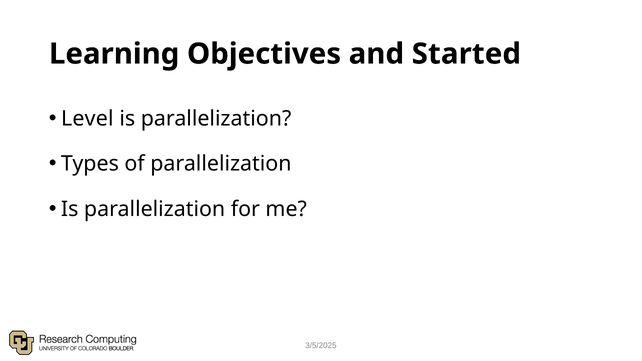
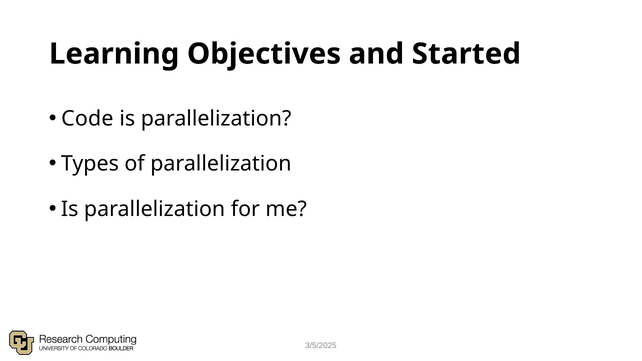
Level: Level -> Code
